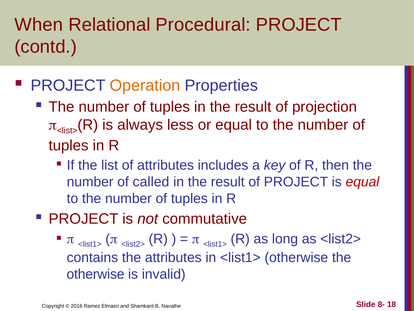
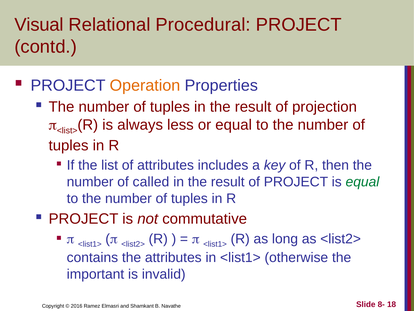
When: When -> Visual
equal at (363, 182) colour: red -> green
otherwise at (96, 274): otherwise -> important
